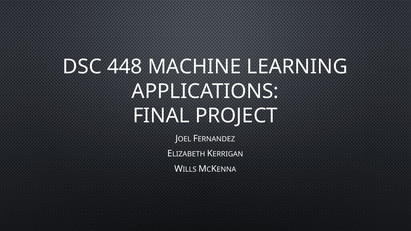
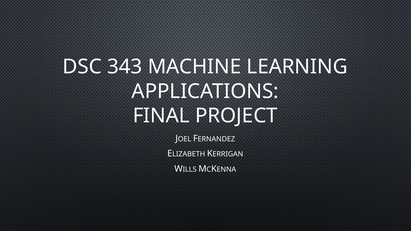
448: 448 -> 343
